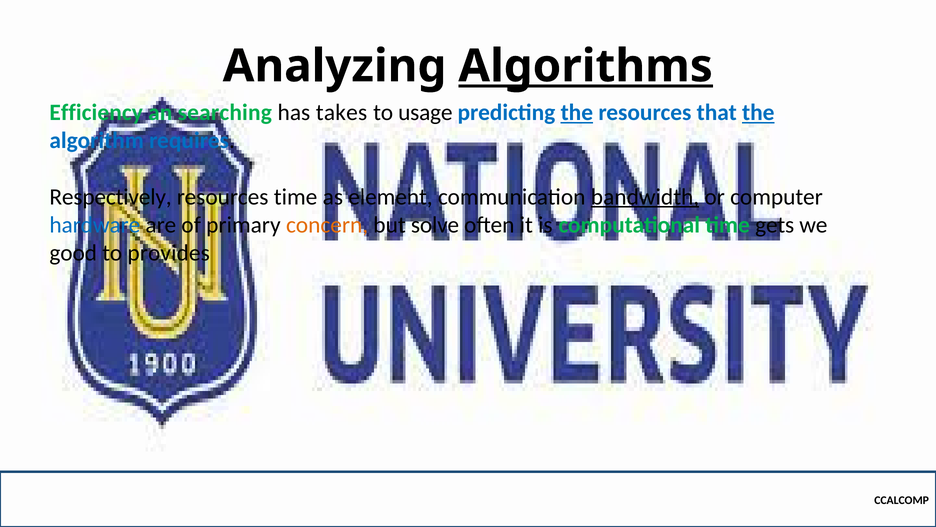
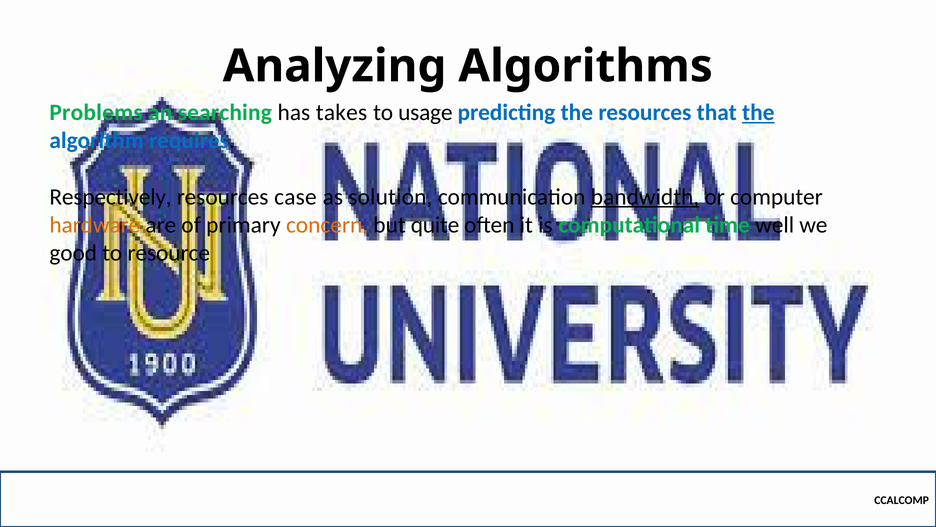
Algorithms underline: present -> none
Efficiency: Efficiency -> Problems
the at (577, 112) underline: present -> none
resources time: time -> case
element: element -> solution
hardware colour: blue -> orange
solve: solve -> quite
gets: gets -> well
provides: provides -> resource
